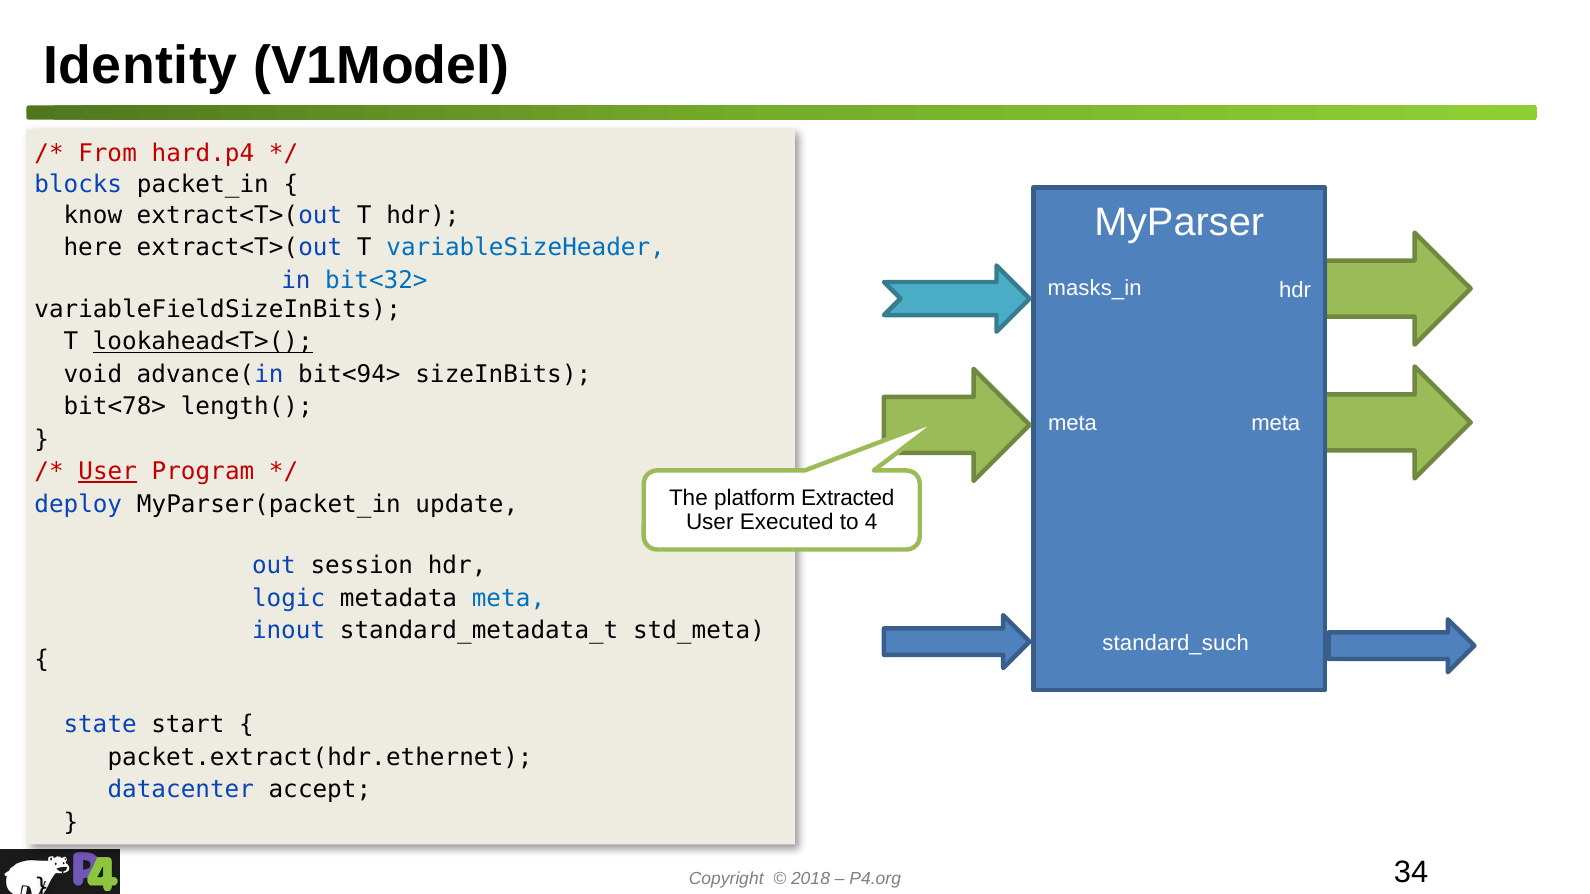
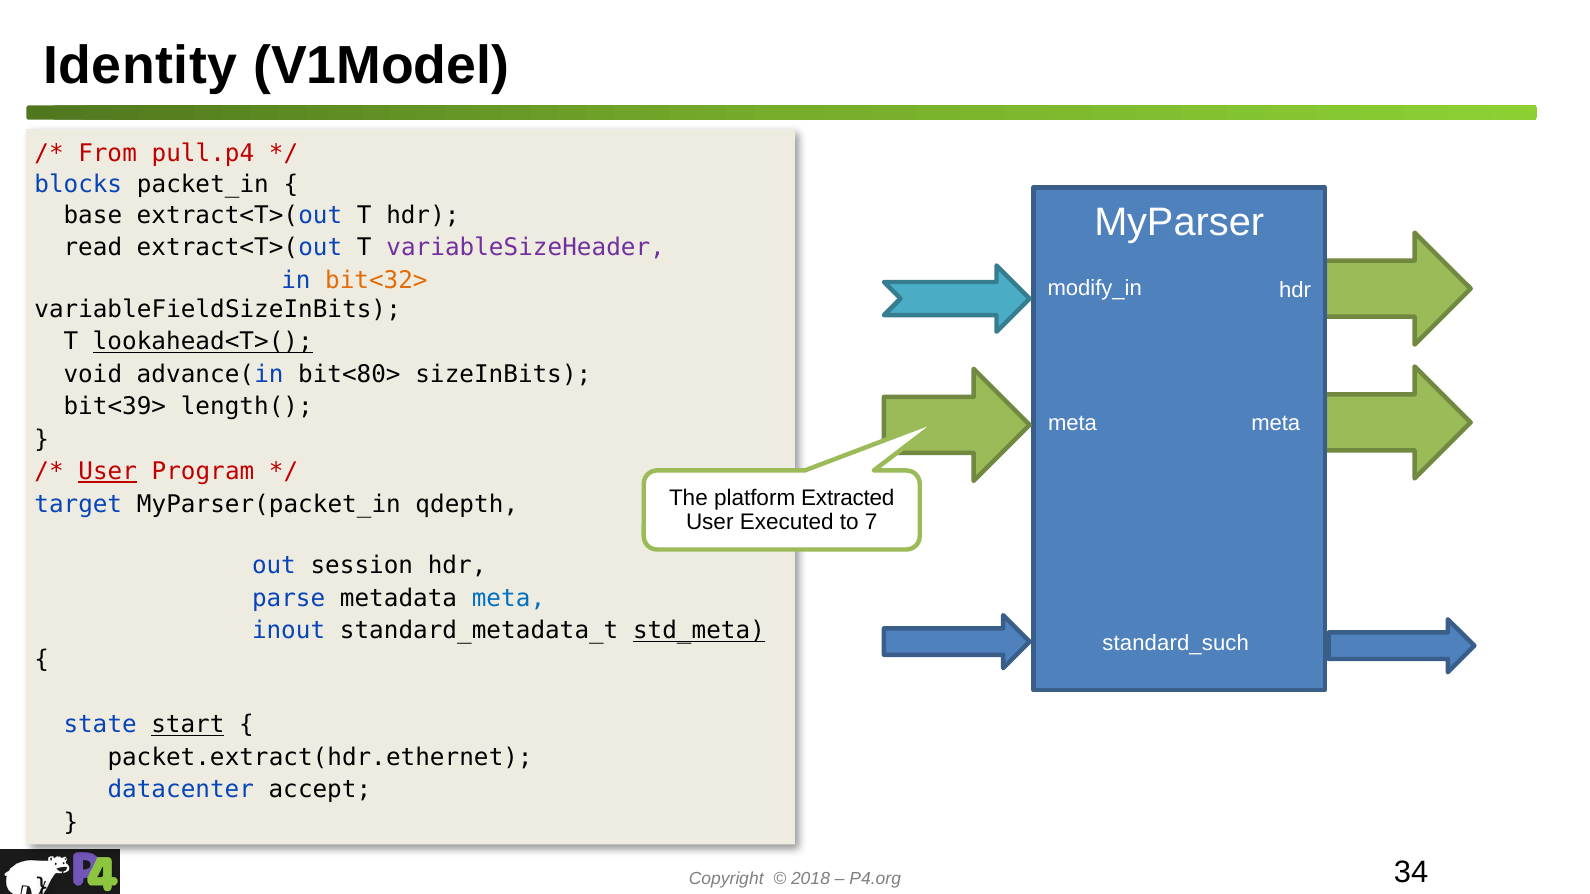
hard.p4: hard.p4 -> pull.p4
know: know -> base
here: here -> read
variableSizeHeader colour: blue -> purple
bit<32> colour: blue -> orange
masks_in: masks_in -> modify_in
bit<94>: bit<94> -> bit<80>
bit<78>: bit<78> -> bit<39>
deploy: deploy -> target
update: update -> qdepth
4: 4 -> 7
logic: logic -> parse
std_meta underline: none -> present
start underline: none -> present
